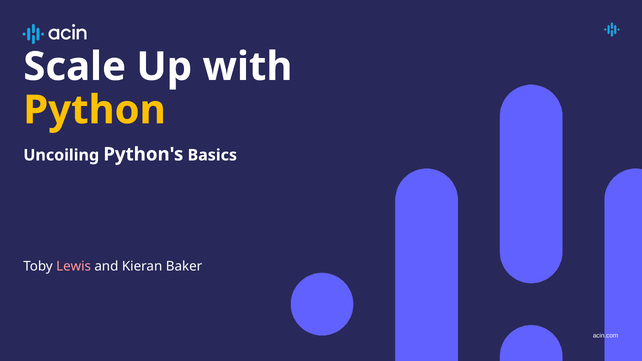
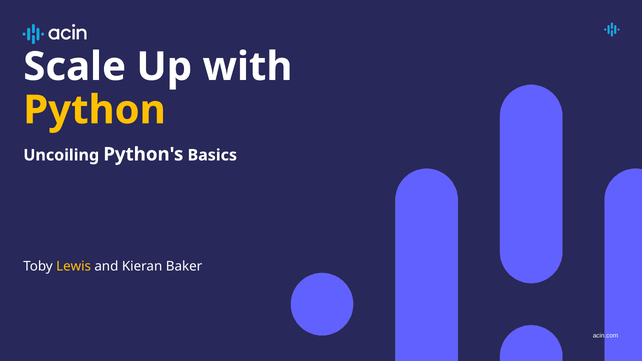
Lewis colour: pink -> yellow
